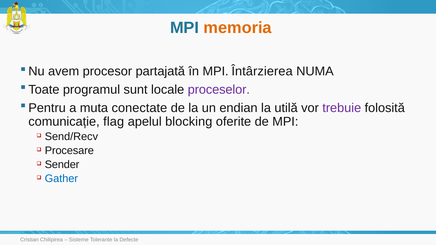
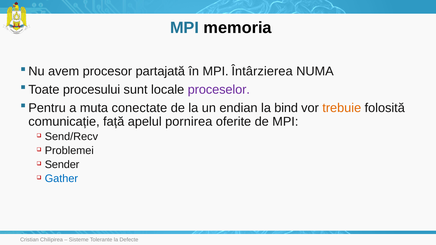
memoria colour: orange -> black
programul: programul -> procesului
utilă: utilă -> bind
trebuie colour: purple -> orange
flag: flag -> față
blocking: blocking -> pornirea
Procesare: Procesare -> Problemei
